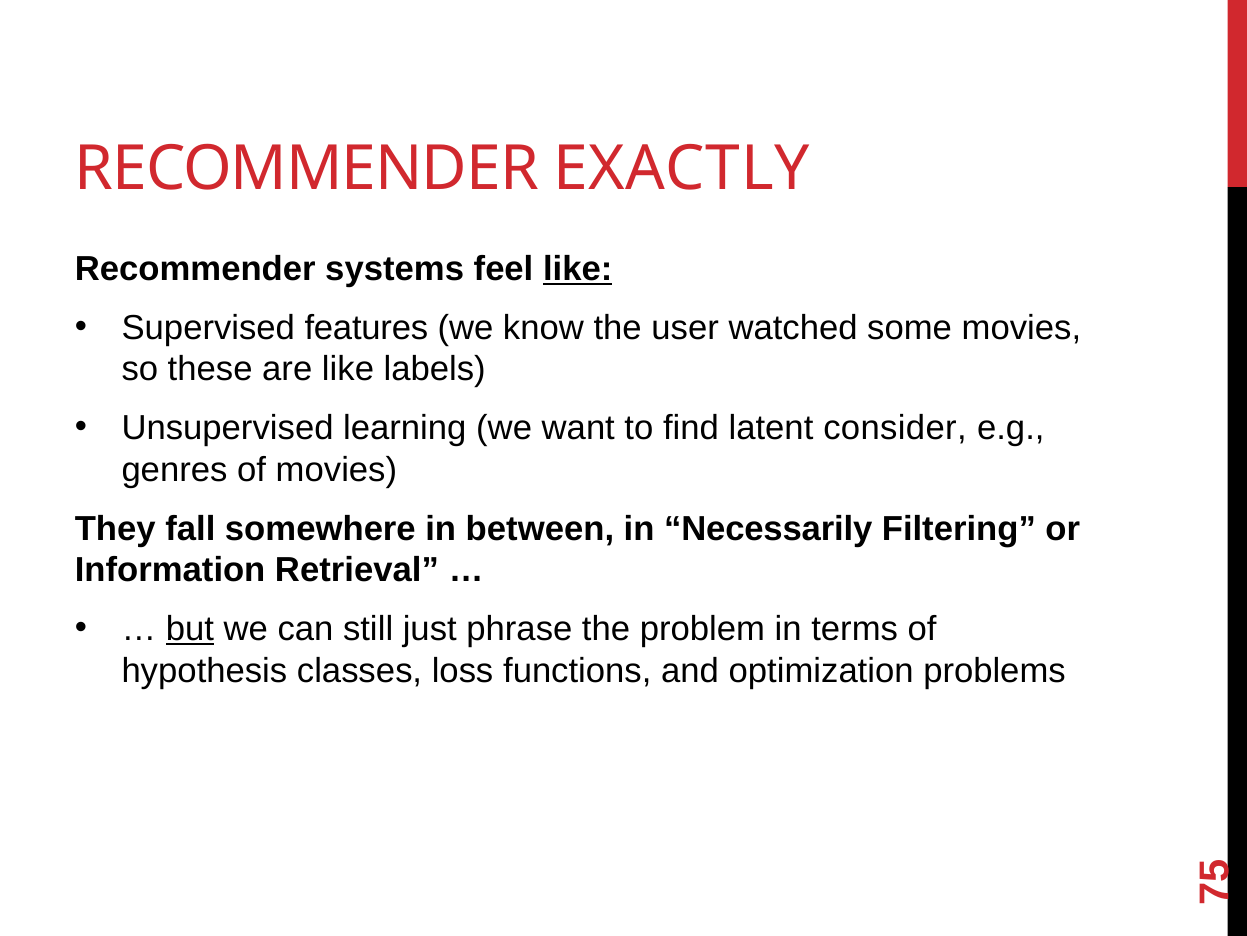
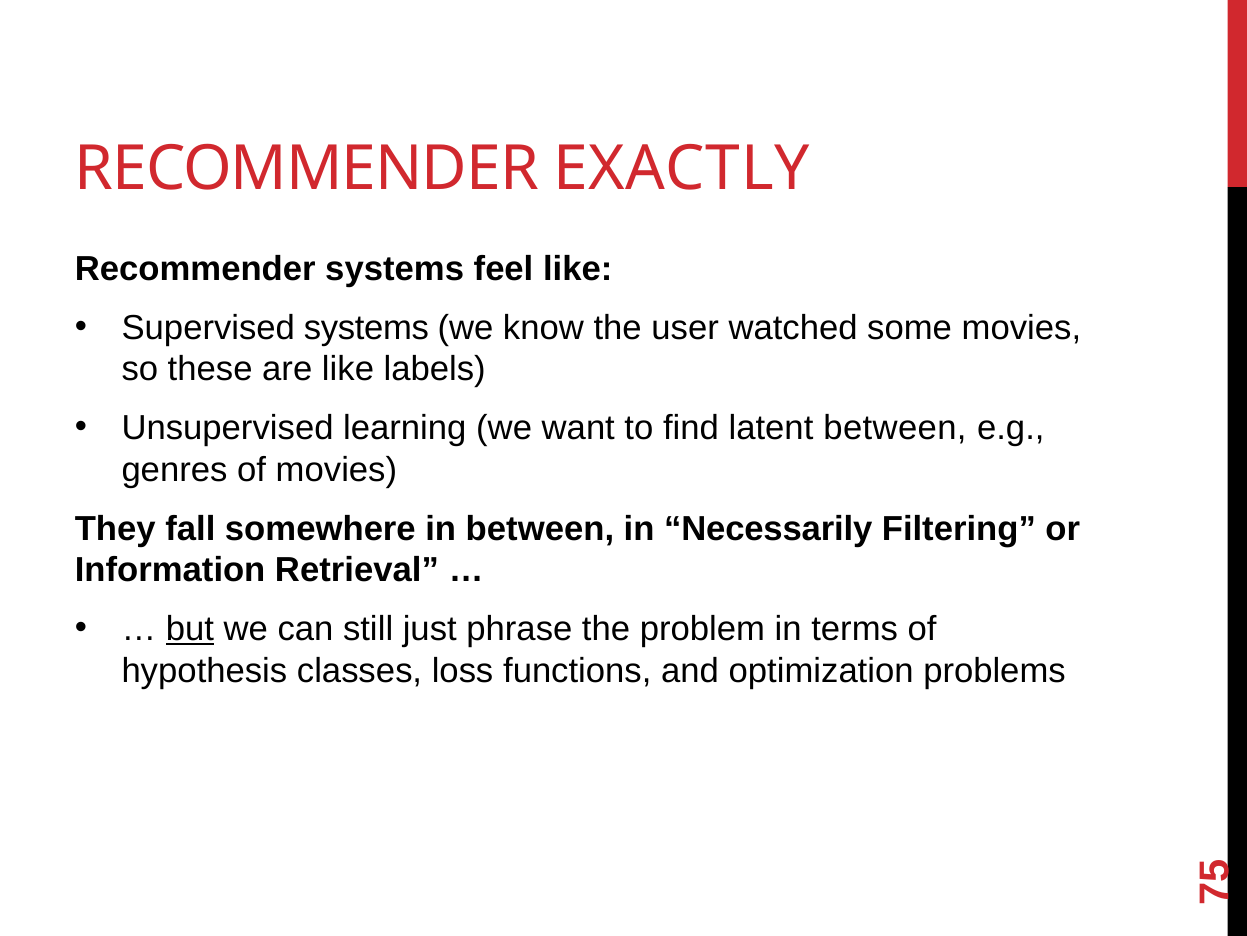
like at (578, 268) underline: present -> none
Supervised features: features -> systems
latent consider: consider -> between
